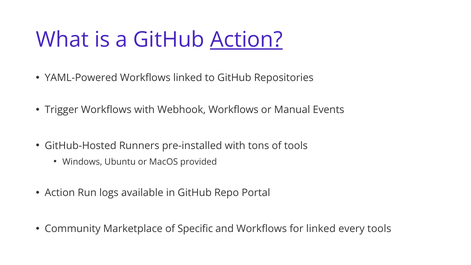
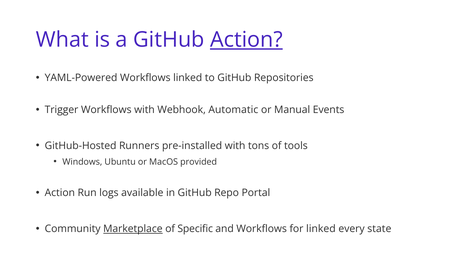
Webhook Workflows: Workflows -> Automatic
Marketplace underline: none -> present
every tools: tools -> state
